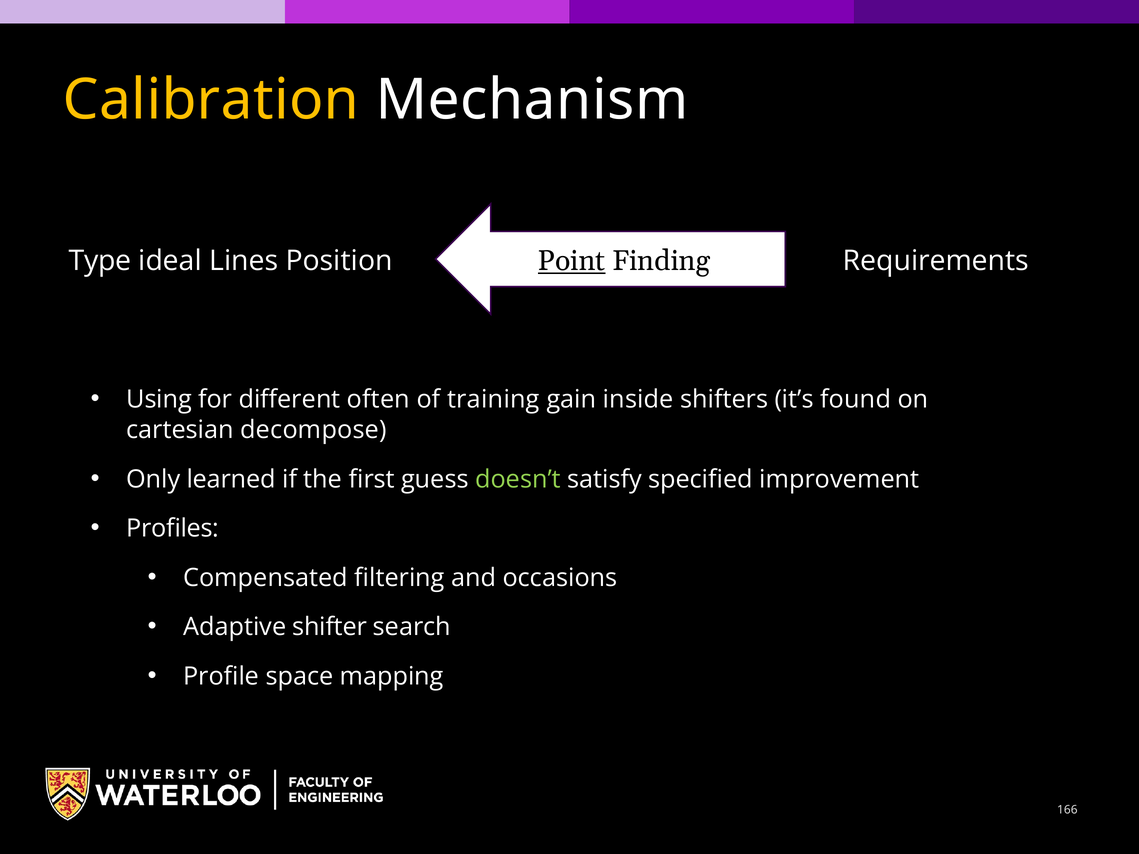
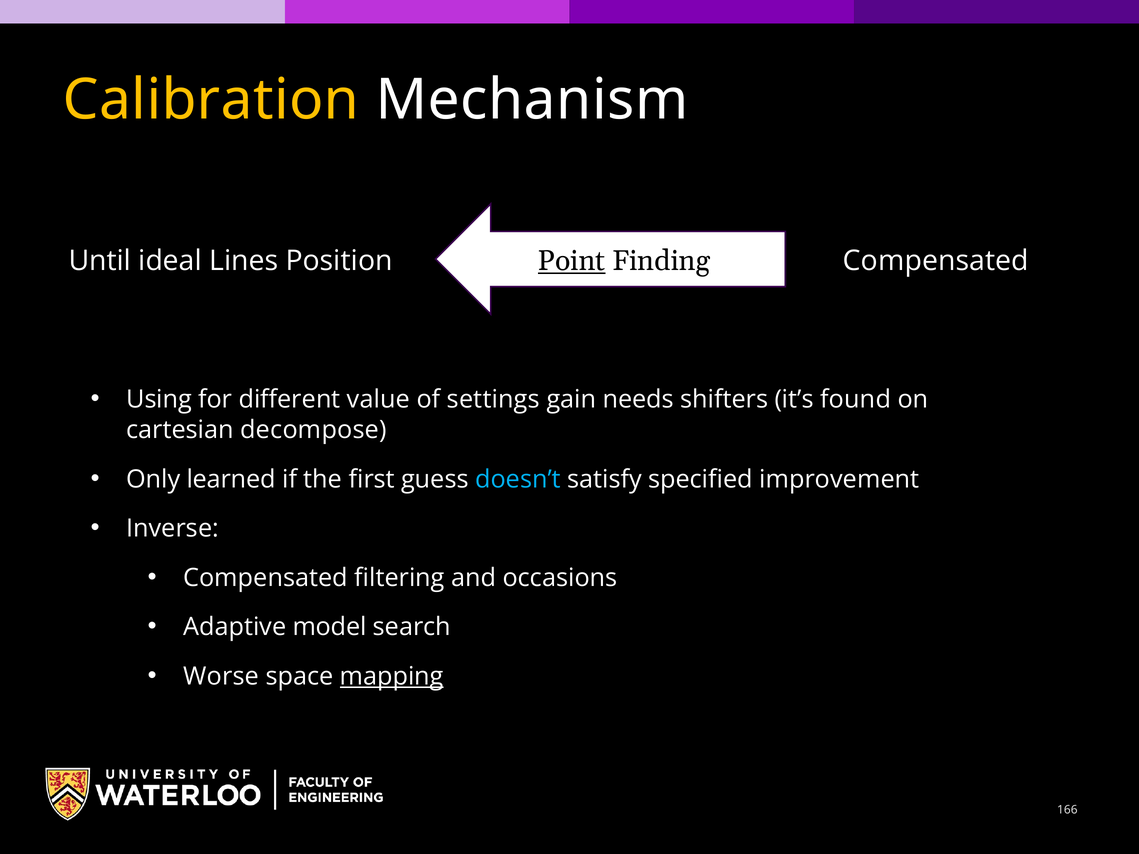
Type: Type -> Until
Finding Requirements: Requirements -> Compensated
often: often -> value
training: training -> settings
inside: inside -> needs
doesn’t colour: light green -> light blue
Profiles: Profiles -> Inverse
shifter: shifter -> model
Profile: Profile -> Worse
mapping underline: none -> present
